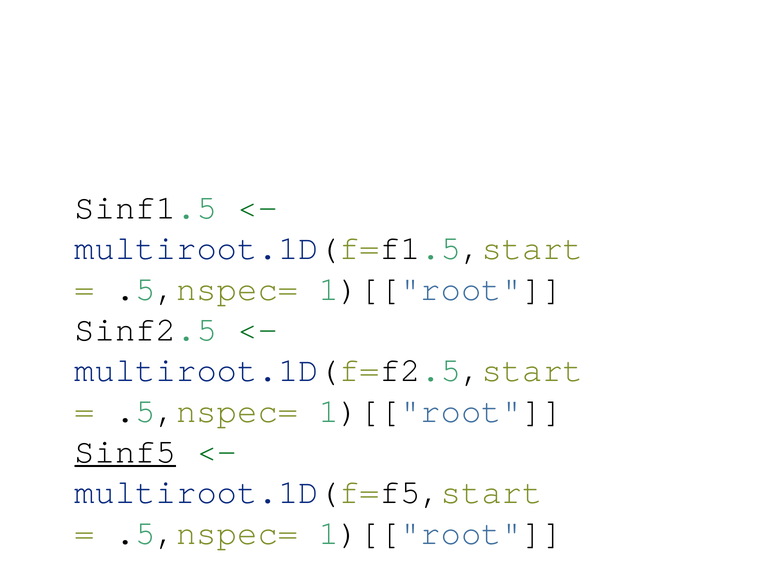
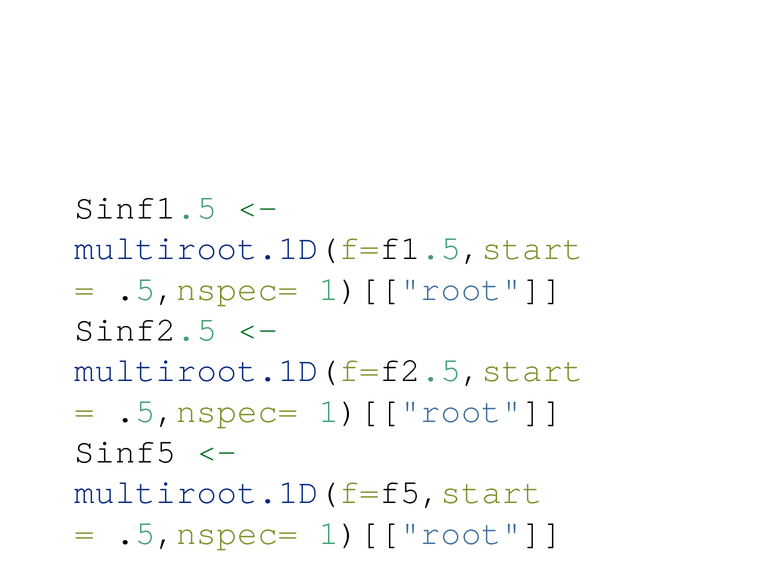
Sinf5 underline: present -> none
